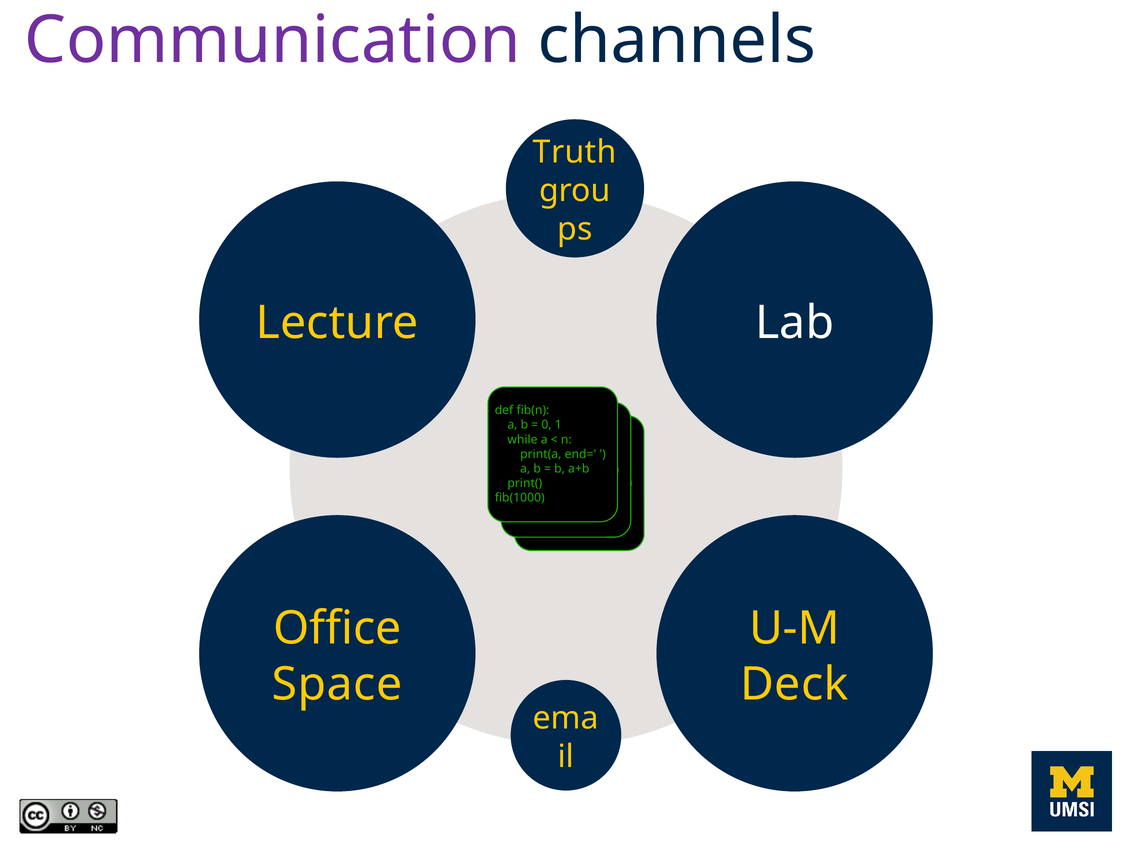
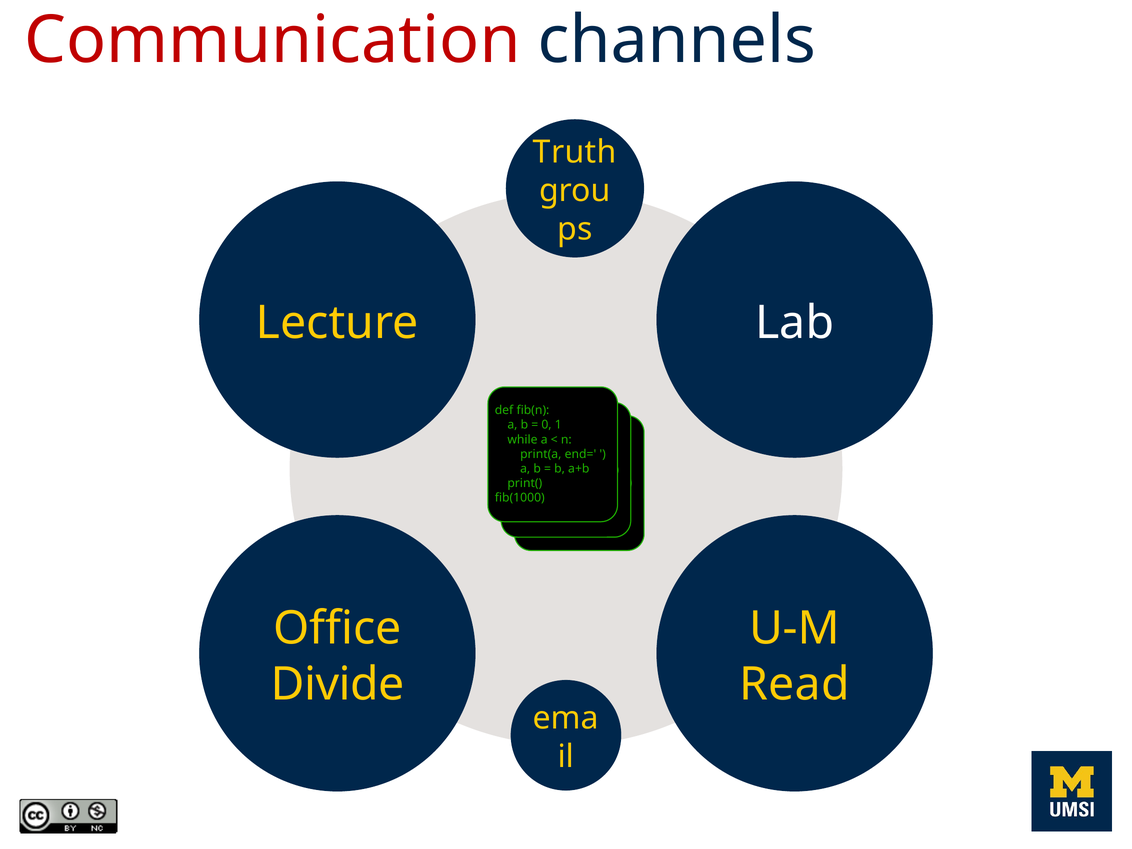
Communication colour: purple -> red
Space: Space -> Divide
Deck: Deck -> Read
